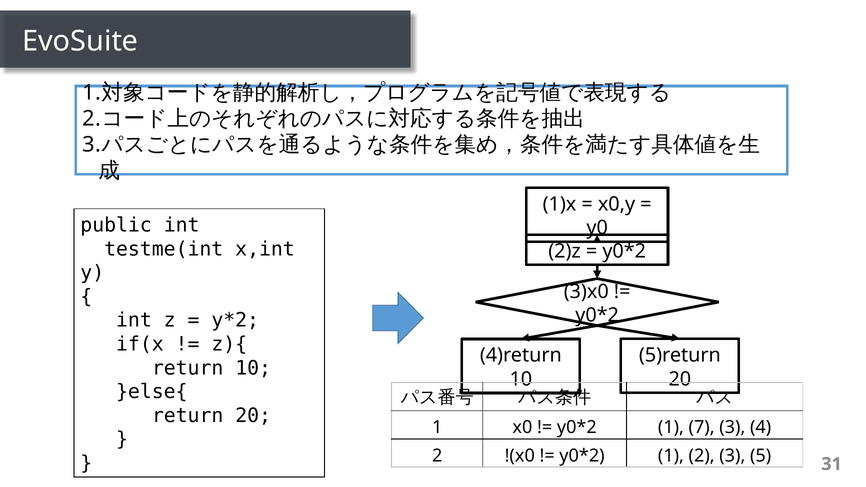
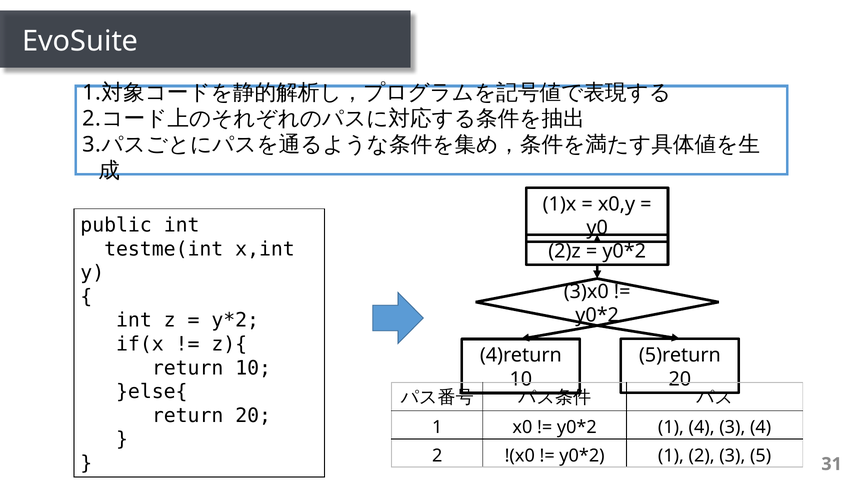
1 7: 7 -> 4
